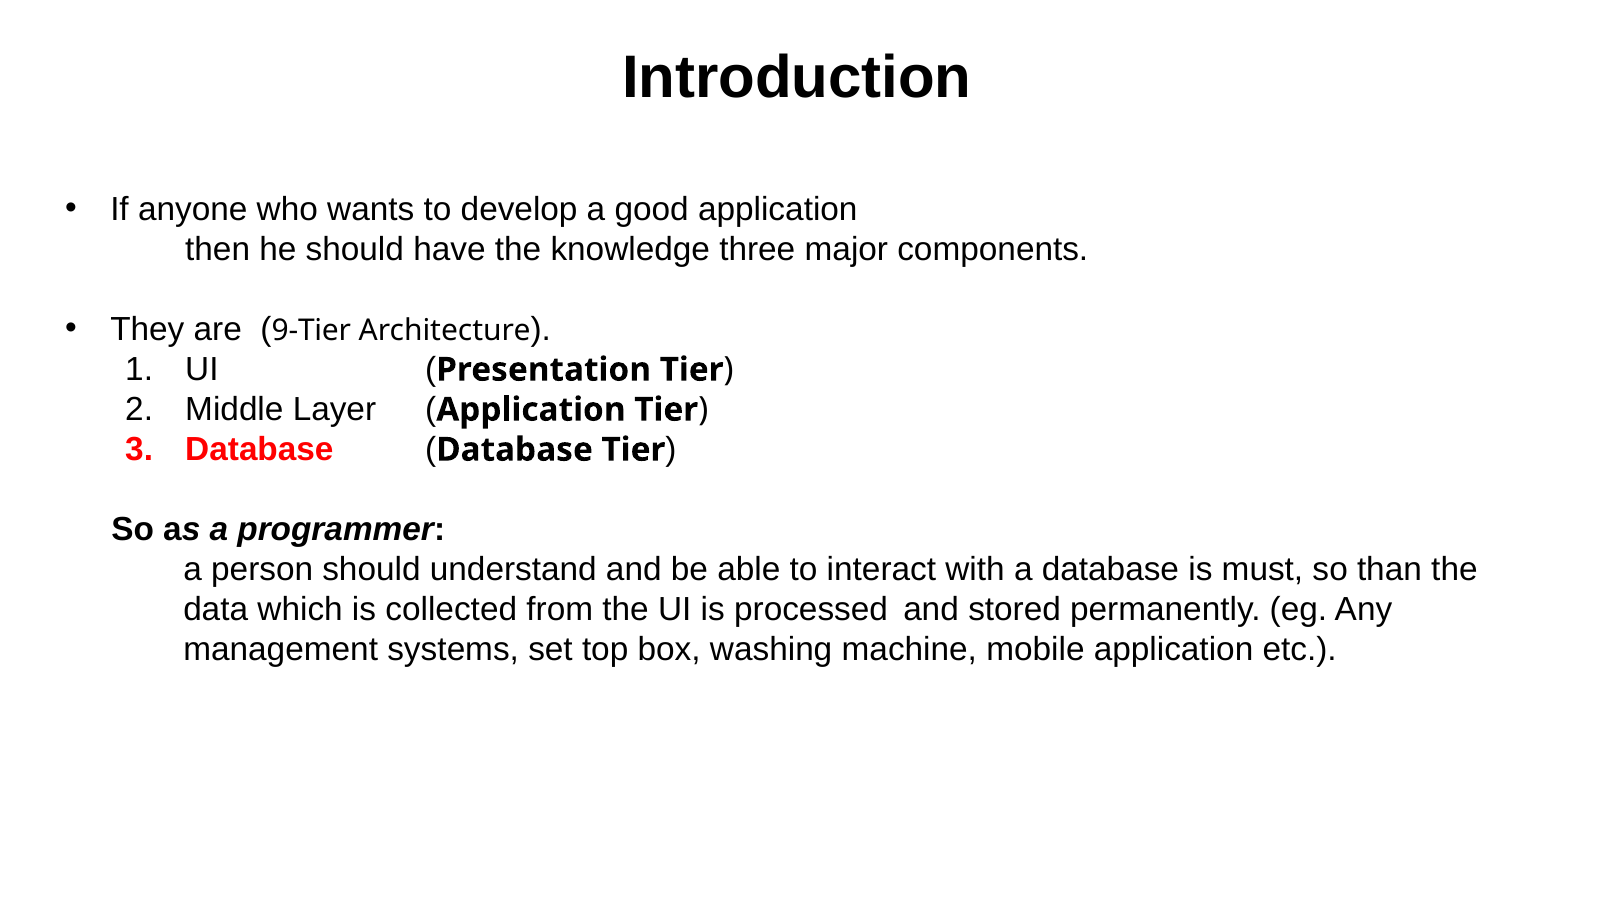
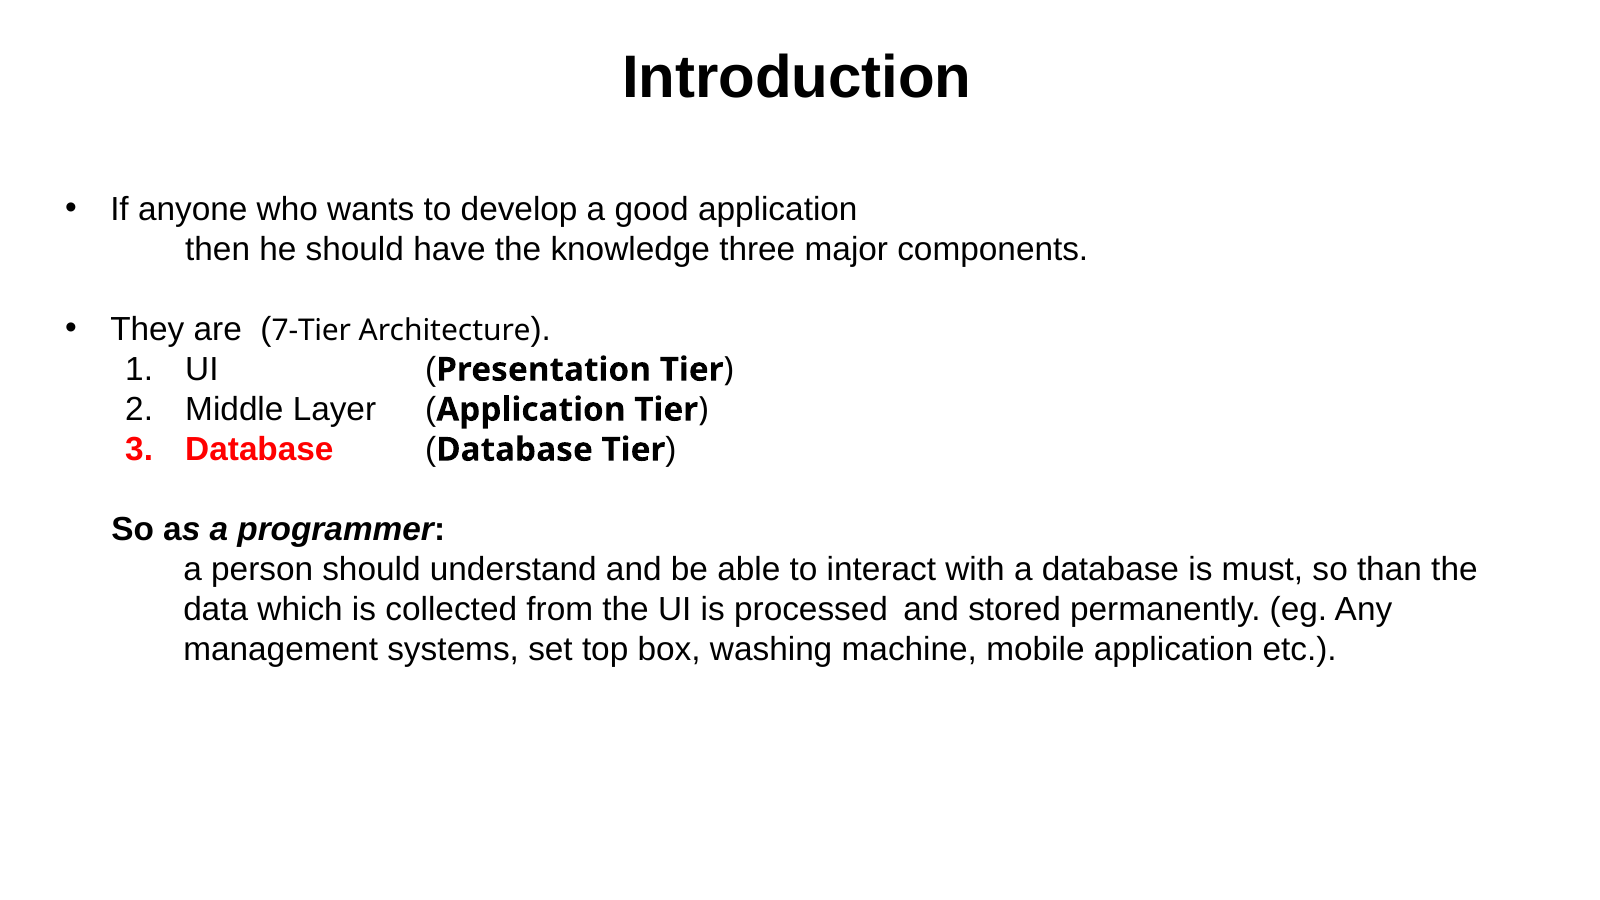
9-Tier: 9-Tier -> 7-Tier
